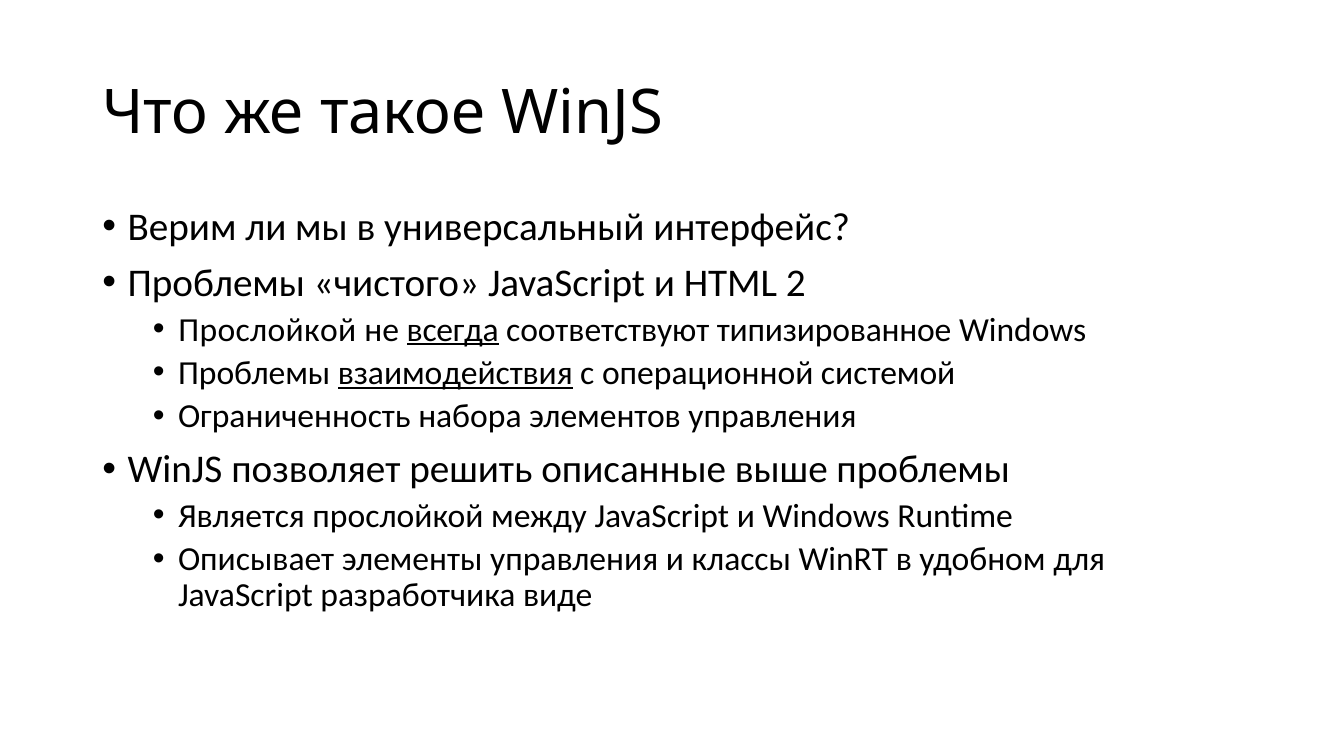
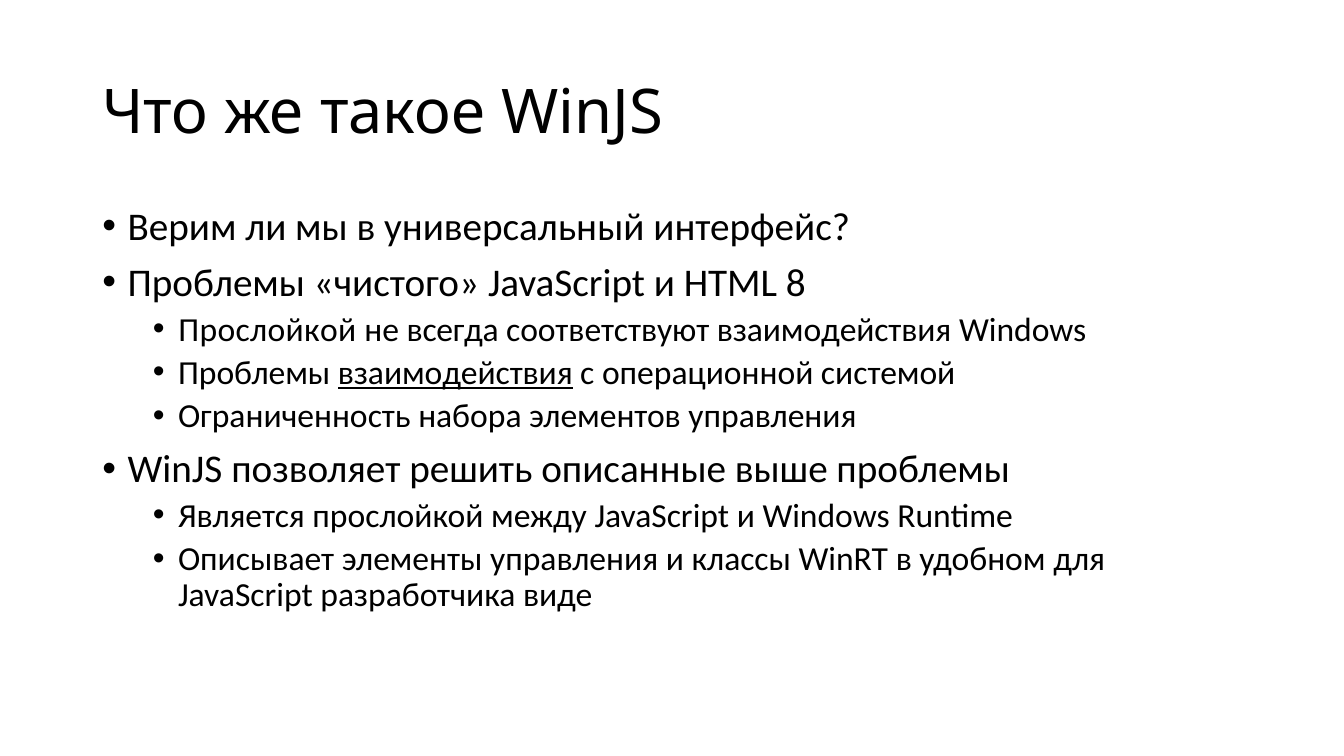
2: 2 -> 8
всегда underline: present -> none
соответствуют типизированное: типизированное -> взаимодействия
